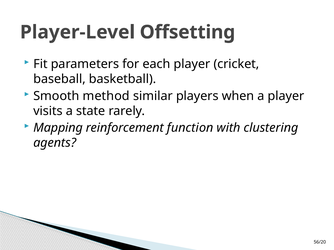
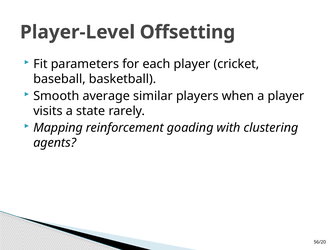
method: method -> average
function: function -> goading
